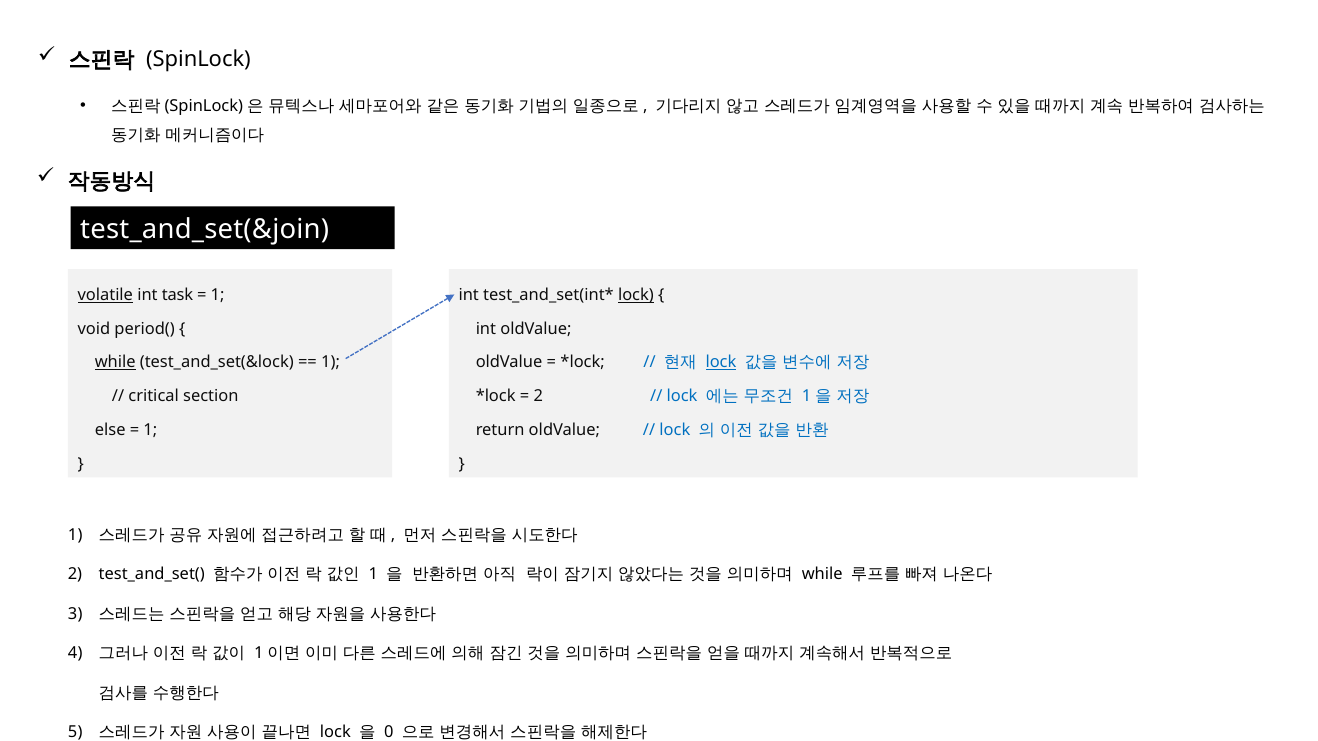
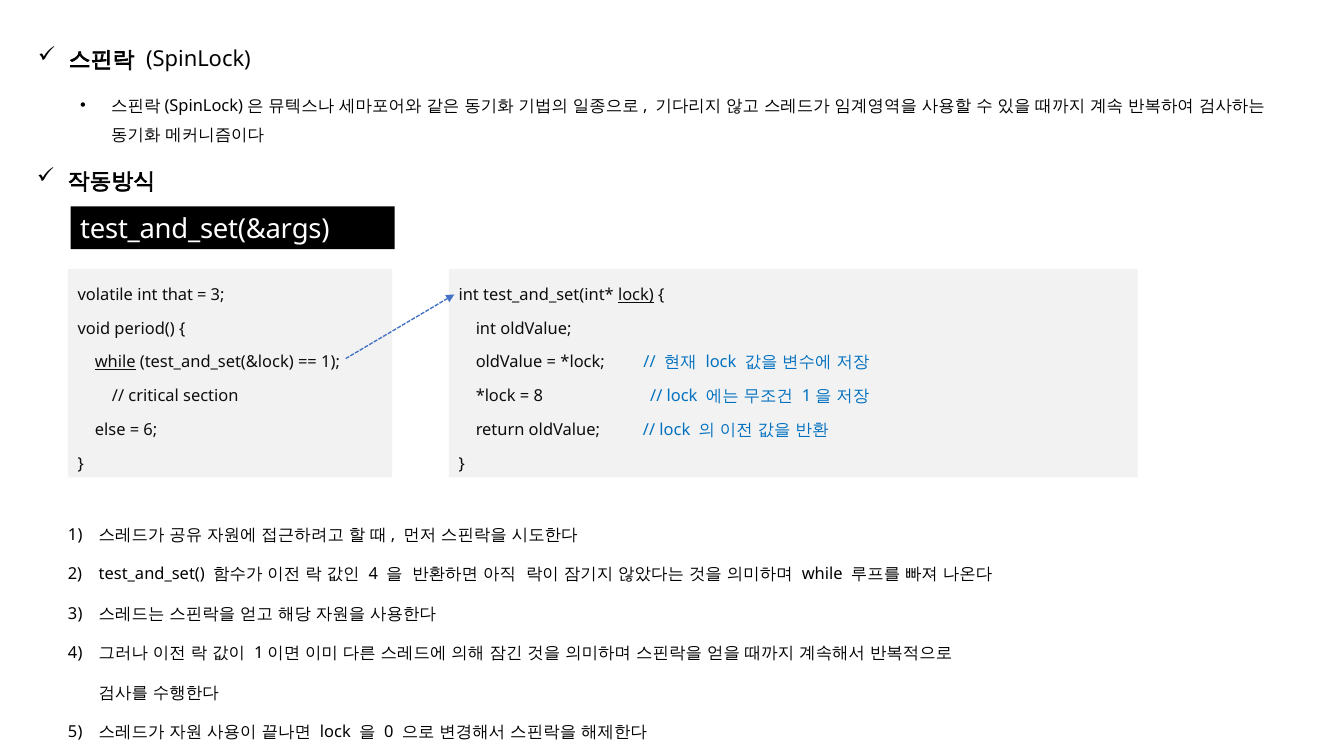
test_and_set(&join: test_and_set(&join -> test_and_set(&args
volatile underline: present -> none
task: task -> that
1 at (218, 295): 1 -> 3
lock at (721, 363) underline: present -> none
2 at (538, 396): 2 -> 8
1 at (150, 430): 1 -> 6
1 at (373, 574): 1 -> 4
